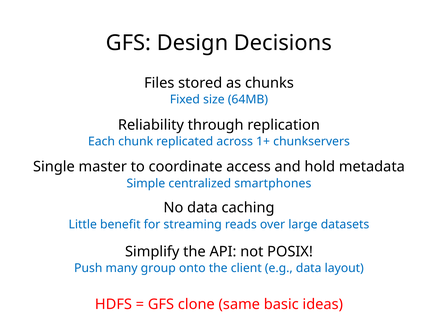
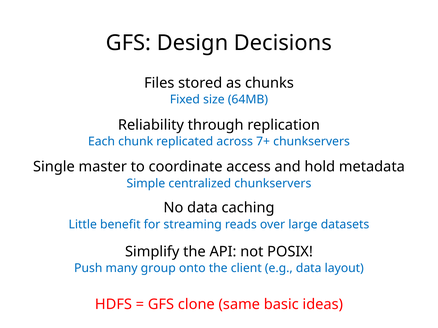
1+: 1+ -> 7+
centralized smartphones: smartphones -> chunkservers
